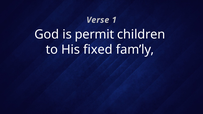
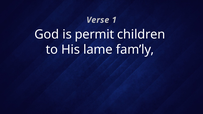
fixed: fixed -> lame
